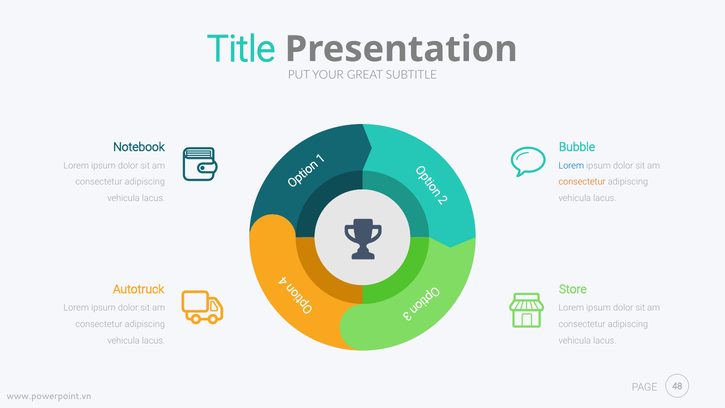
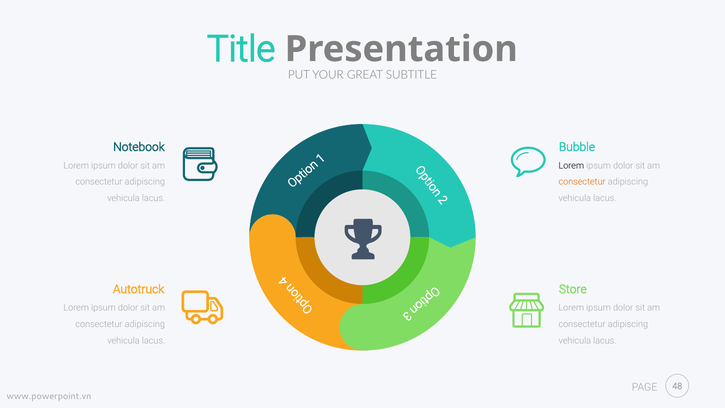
Lorem at (571, 166) colour: blue -> black
